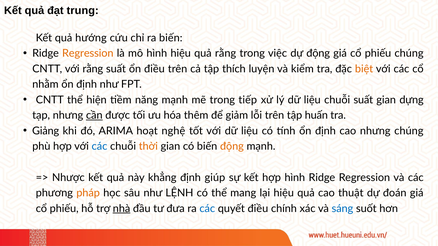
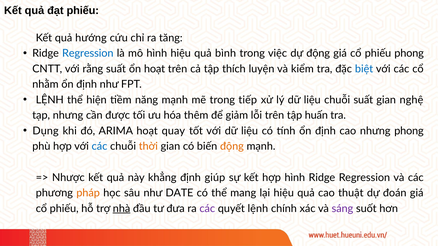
đạt trung: trung -> phiếu
ra biến: biến -> tăng
Regression at (88, 53) colour: orange -> blue
quả rằng: rằng -> bình
phiếu chúng: chúng -> phong
ổn điều: điều -> hoạt
biệt colour: orange -> blue
CNTT at (50, 100): CNTT -> LỆNH
dựng: dựng -> nghệ
cần underline: present -> none
Giảng: Giảng -> Dụng
nghệ: nghệ -> quay
nhưng chúng: chúng -> phong
LỆNH: LỆNH -> DATE
các at (207, 209) colour: blue -> purple
quyết điều: điều -> lệnh
sáng colour: blue -> purple
